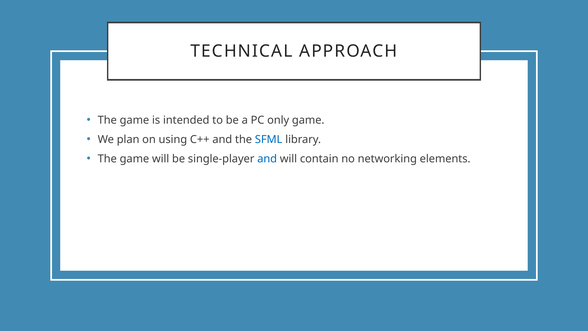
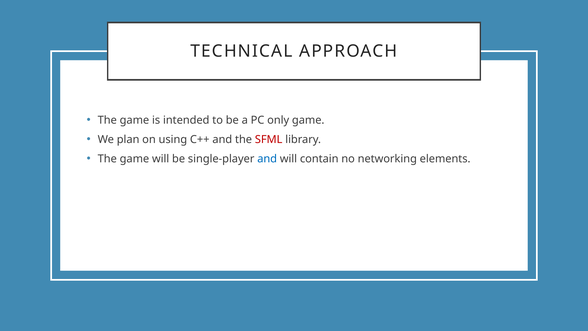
SFML colour: blue -> red
